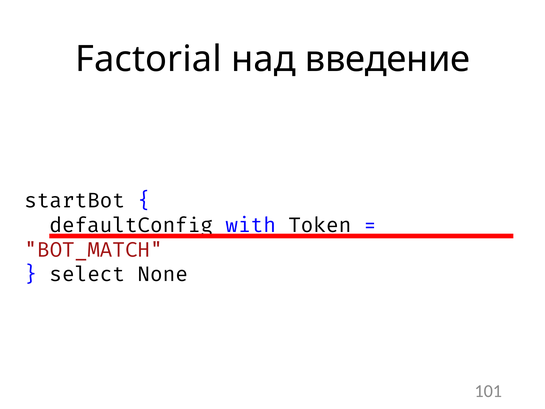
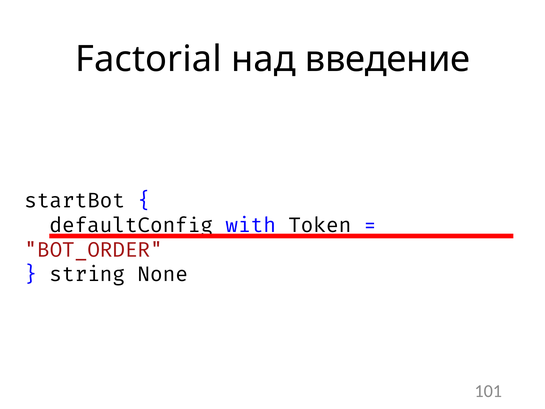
BOT_MATCH: BOT_MATCH -> BOT_ORDER
select: select -> string
